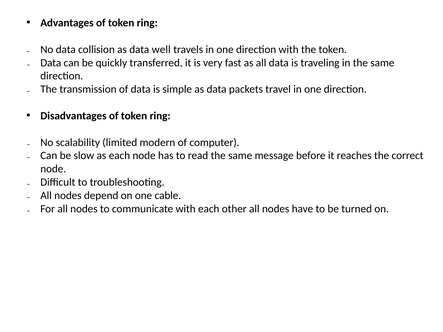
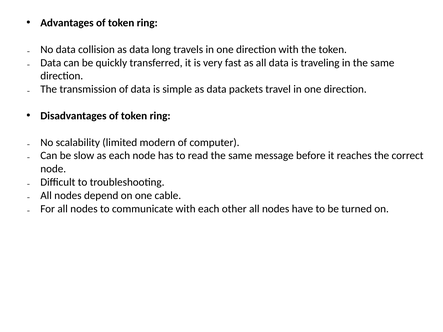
well: well -> long
